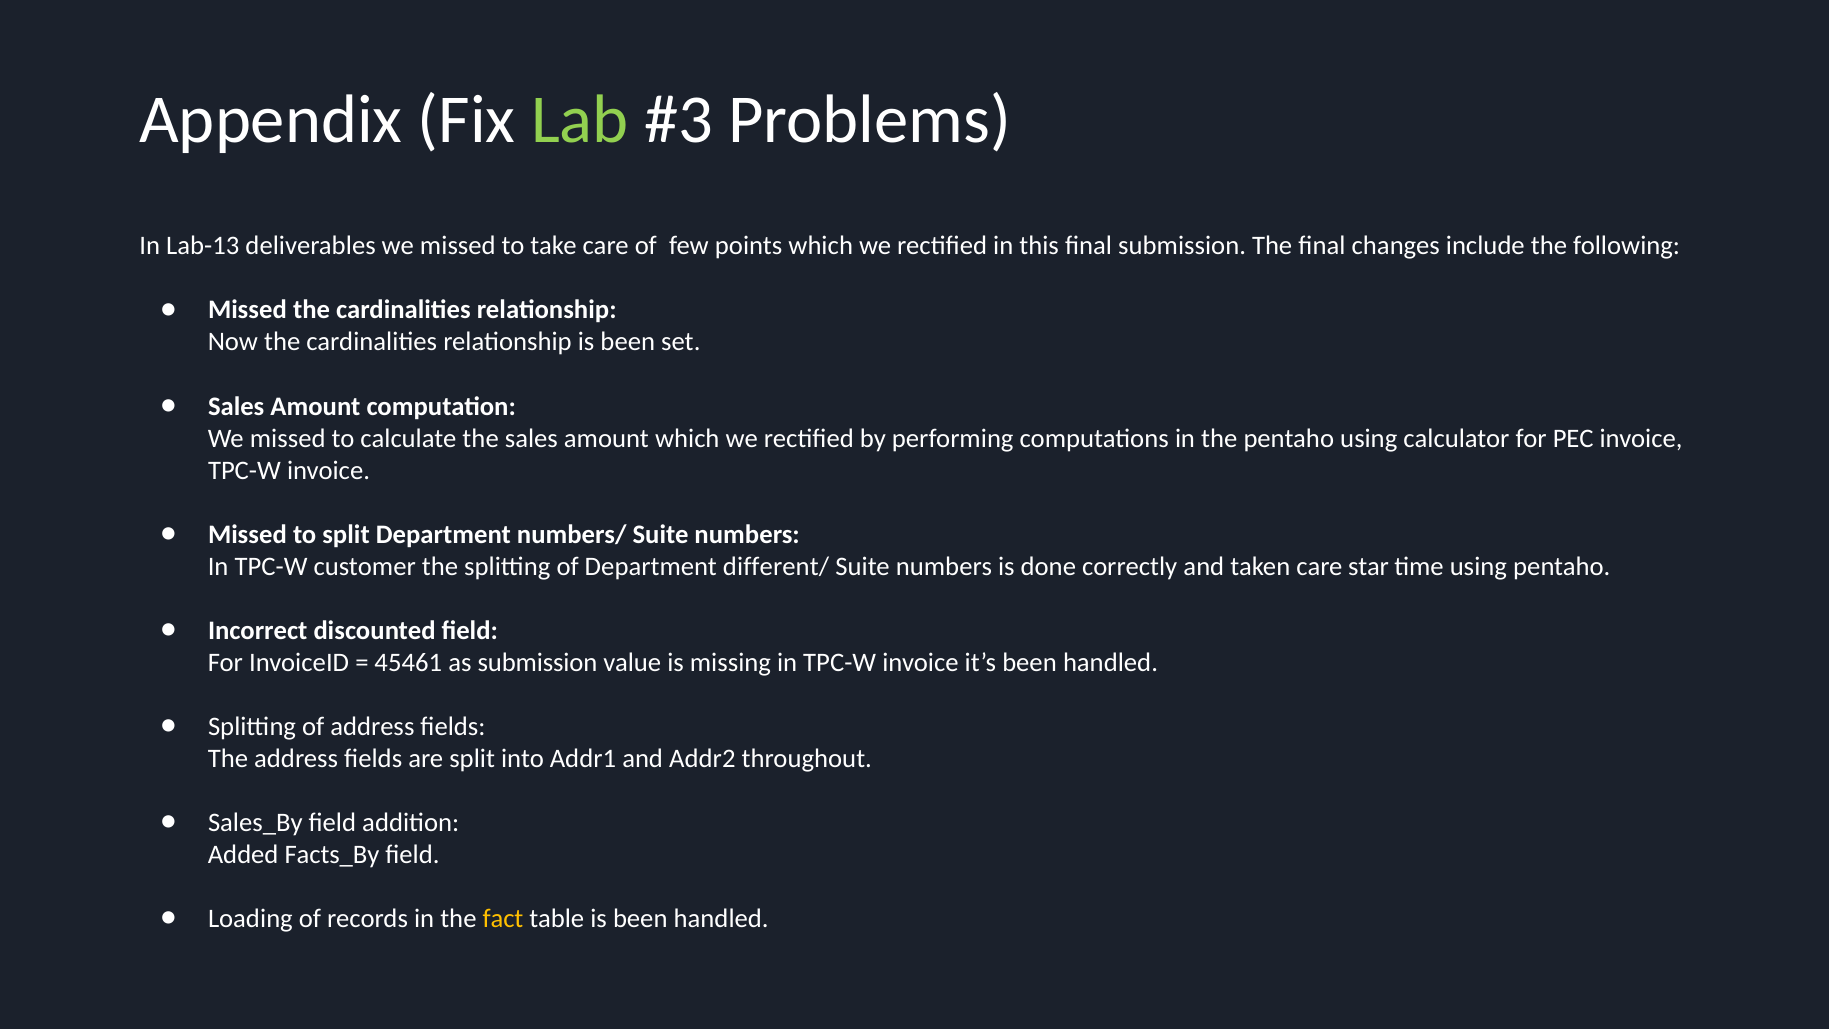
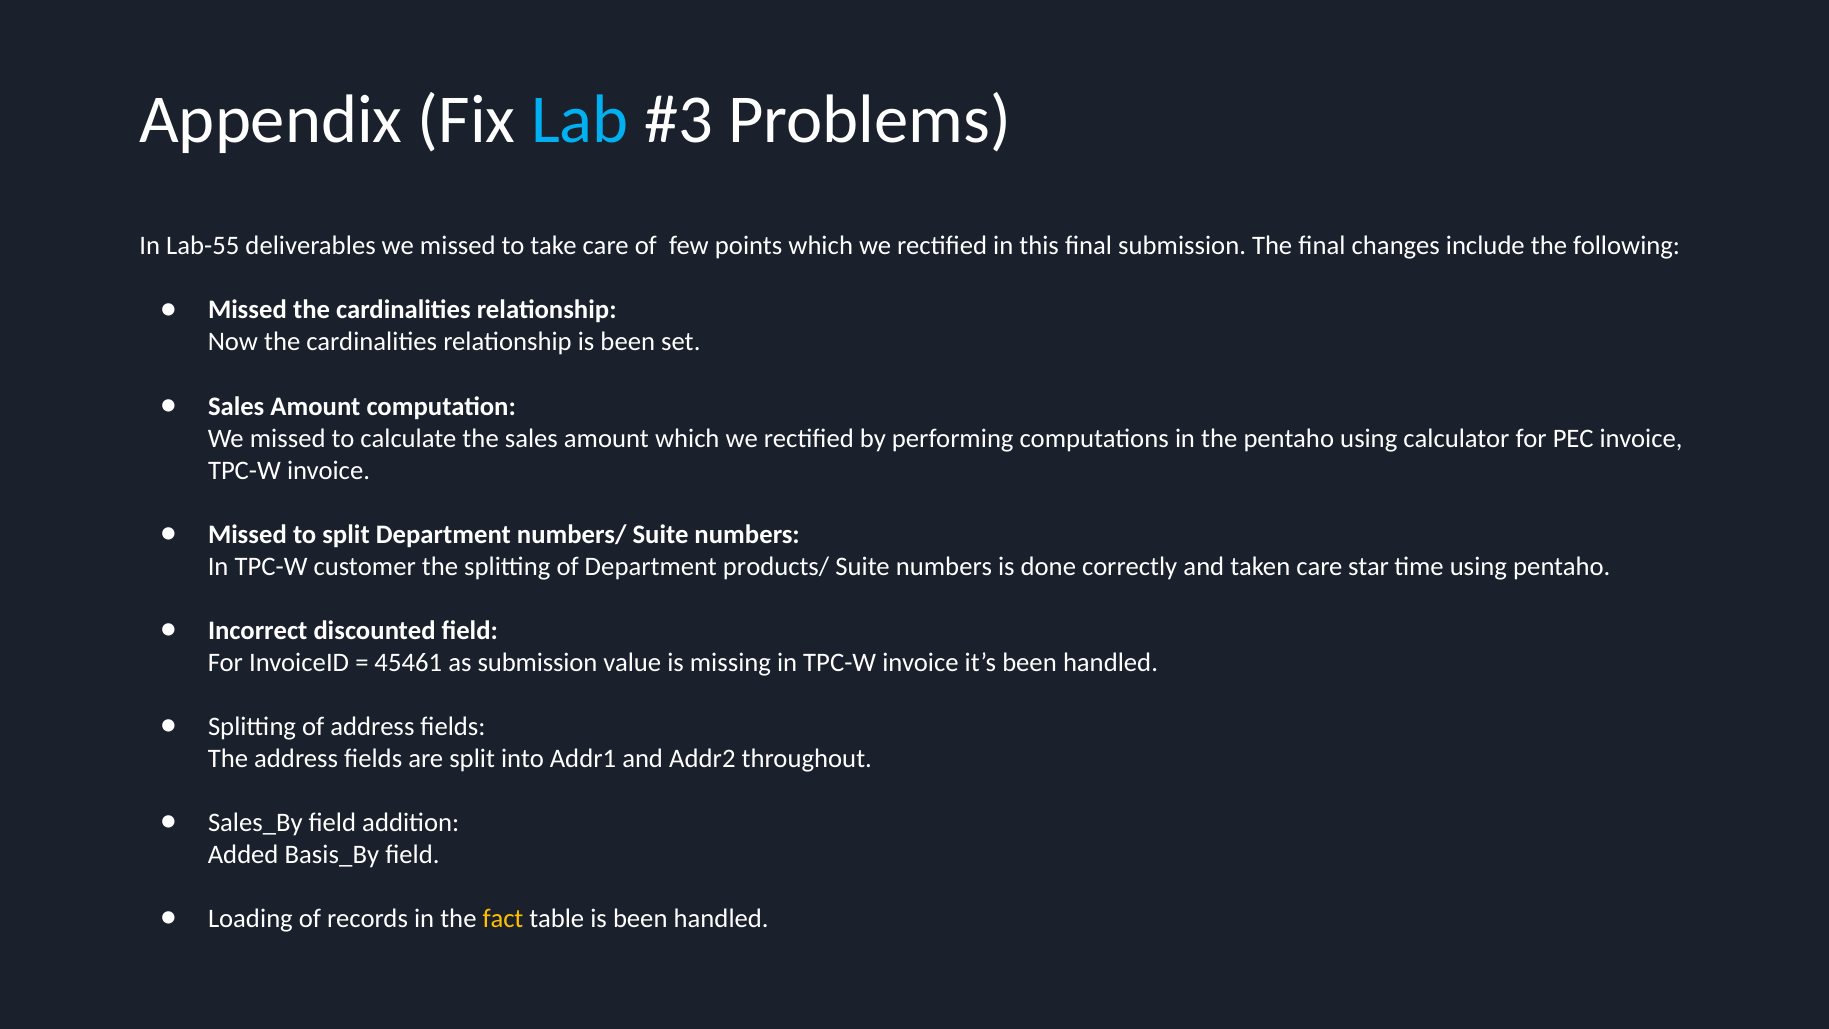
Lab colour: light green -> light blue
Lab-13: Lab-13 -> Lab-55
different/: different/ -> products/
Facts_By: Facts_By -> Basis_By
